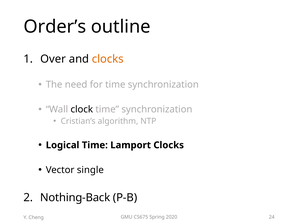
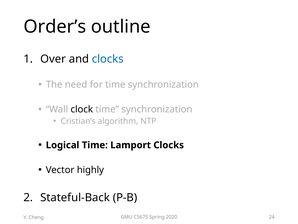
clocks at (108, 59) colour: orange -> blue
single: single -> highly
Nothing-Back: Nothing-Back -> Stateful-Back
